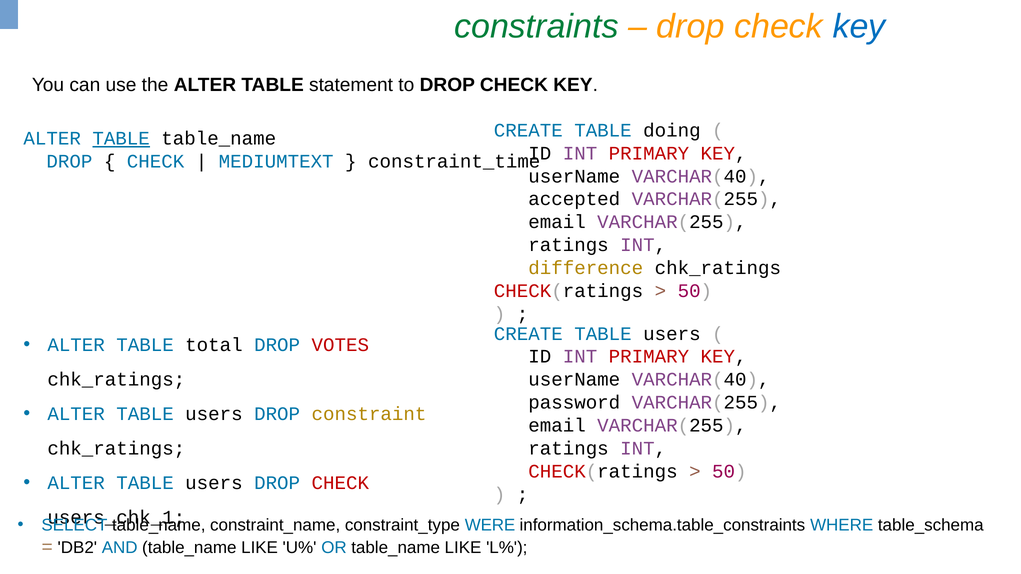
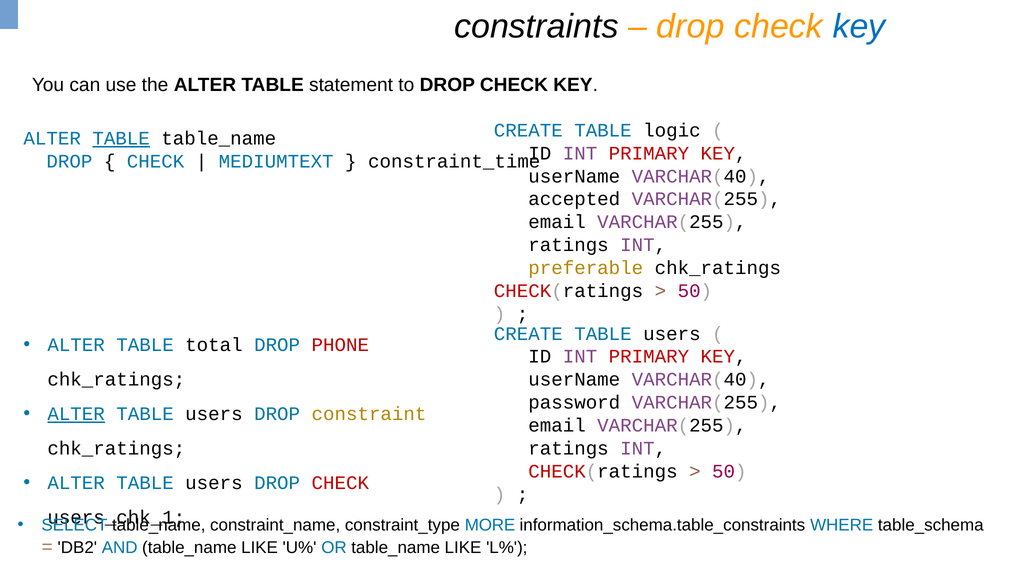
constraints colour: green -> black
doing: doing -> logic
difference: difference -> preferable
VOTES: VOTES -> PHONE
ALTER at (76, 414) underline: none -> present
WERE: WERE -> MORE
